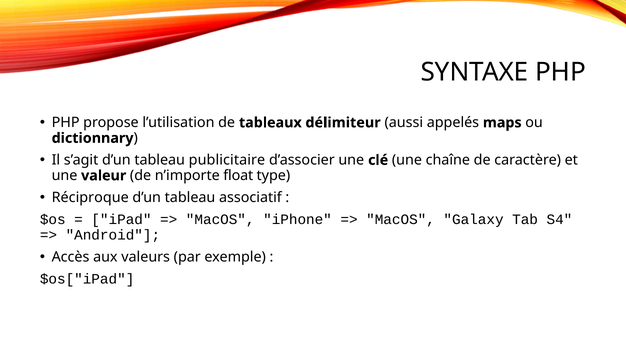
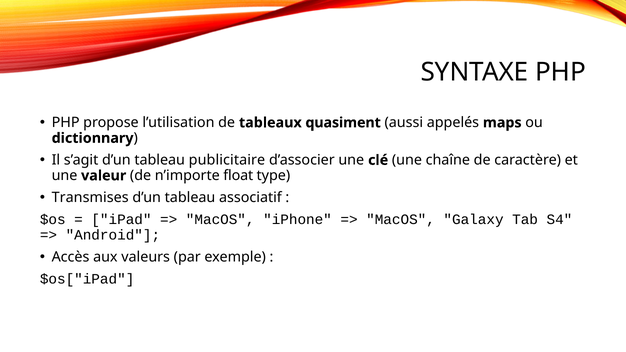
délimiteur: délimiteur -> quasiment
Réciproque: Réciproque -> Transmises
